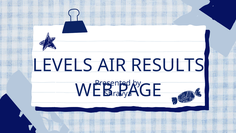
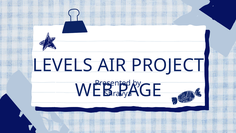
RESULTS: RESULTS -> PROJECT
